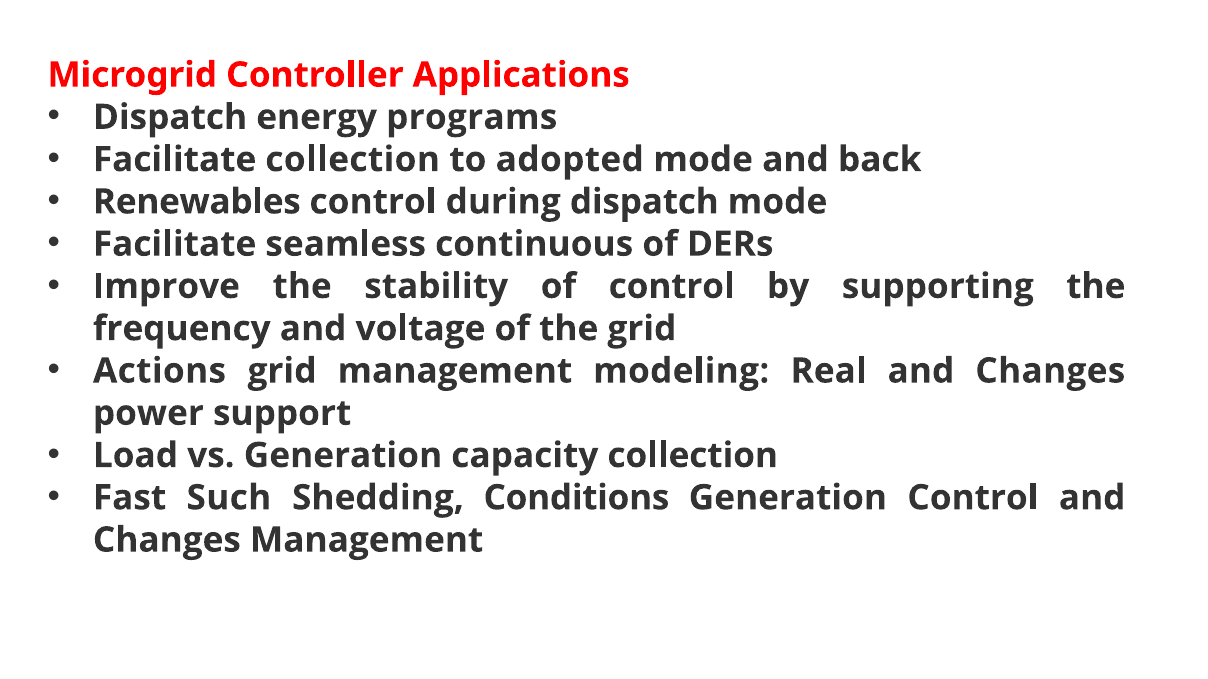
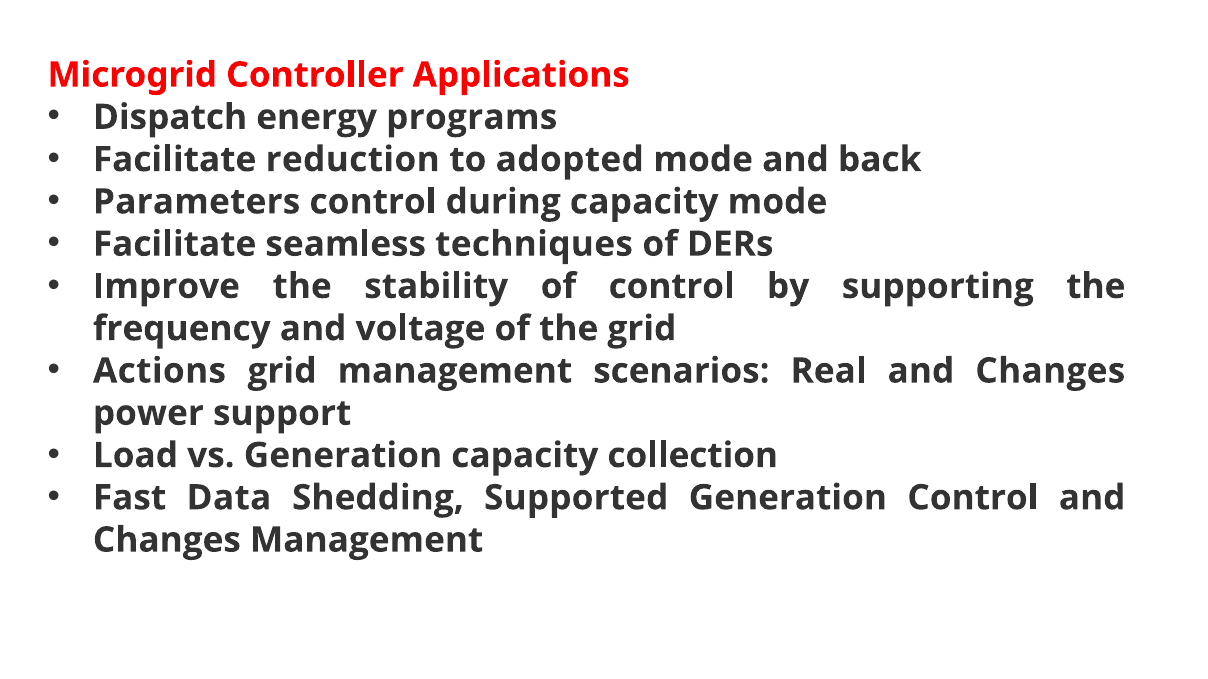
Facilitate collection: collection -> reduction
Renewables: Renewables -> Parameters
during dispatch: dispatch -> capacity
continuous: continuous -> techniques
modeling: modeling -> scenarios
Such: Such -> Data
Conditions: Conditions -> Supported
